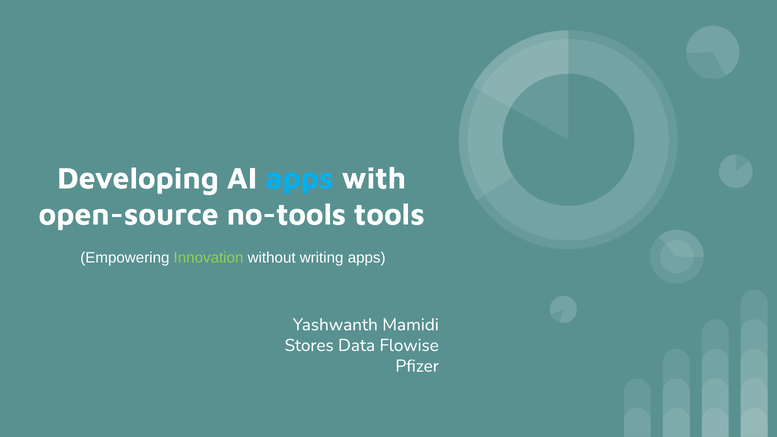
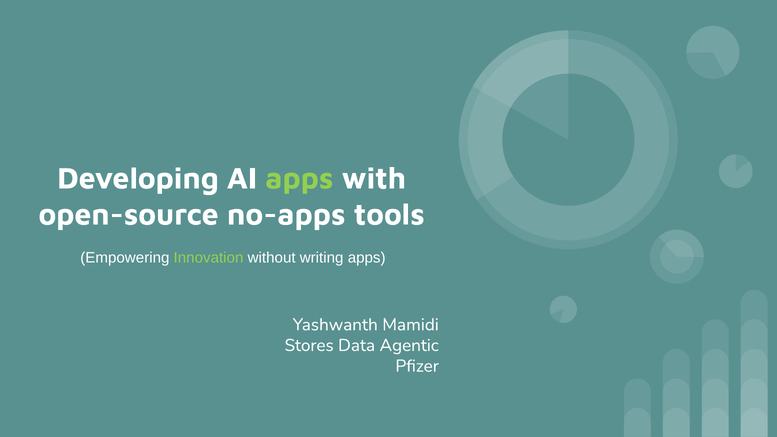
apps at (299, 178) colour: light blue -> light green
no-tools: no-tools -> no-apps
Flowise: Flowise -> Agentic
